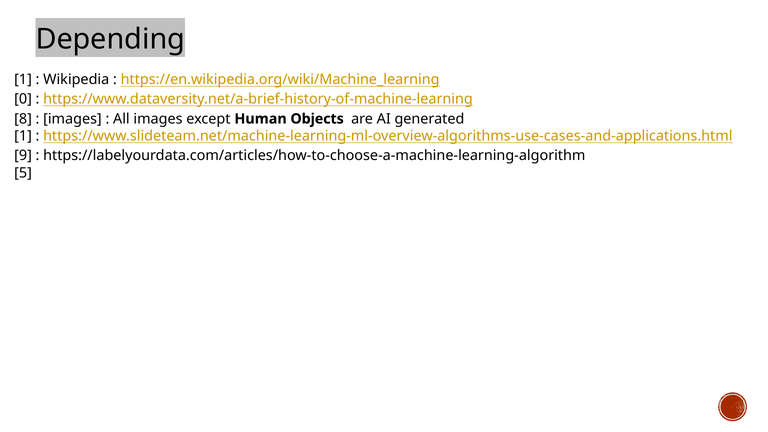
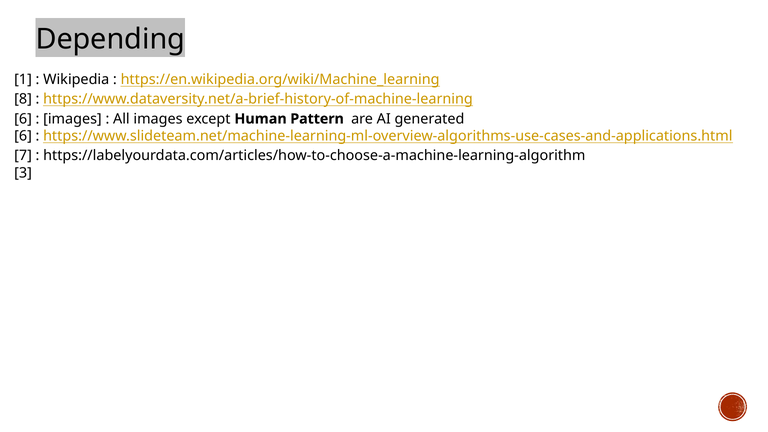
0: 0 -> 8
8 at (23, 119): 8 -> 6
Objects: Objects -> Pattern
1 at (23, 136): 1 -> 6
9: 9 -> 7
5: 5 -> 3
